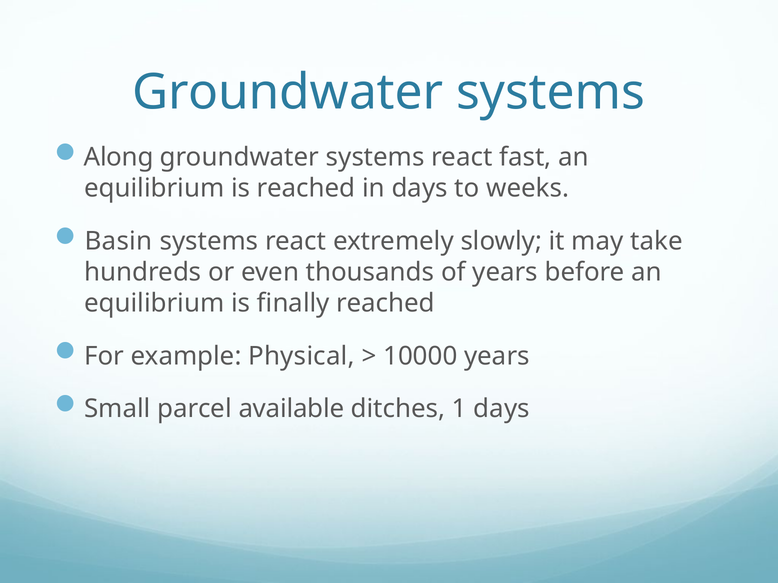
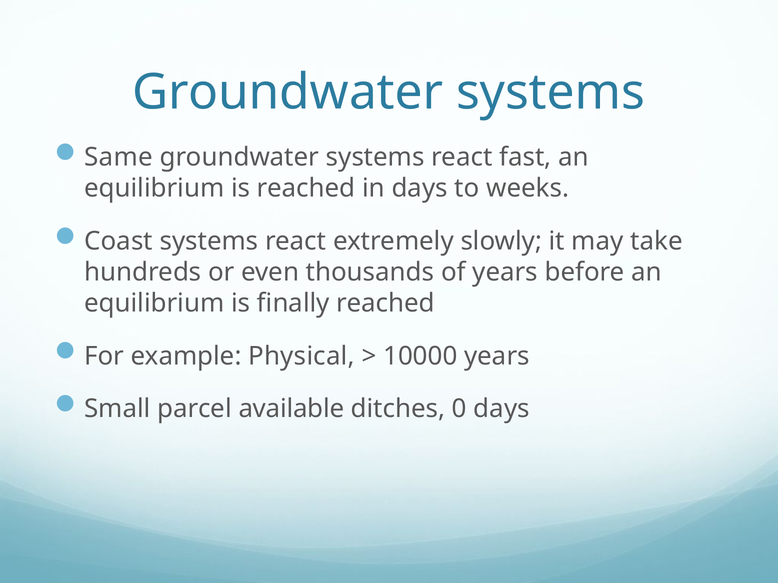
Along: Along -> Same
Basin: Basin -> Coast
1: 1 -> 0
